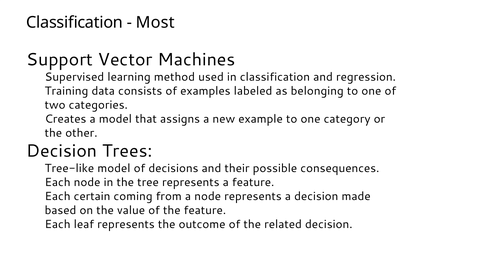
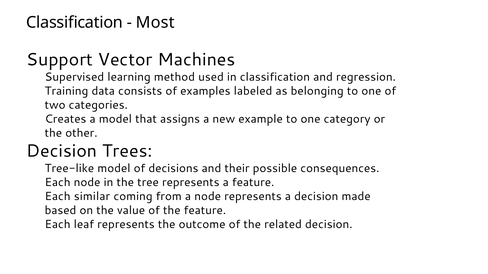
certain: certain -> similar
